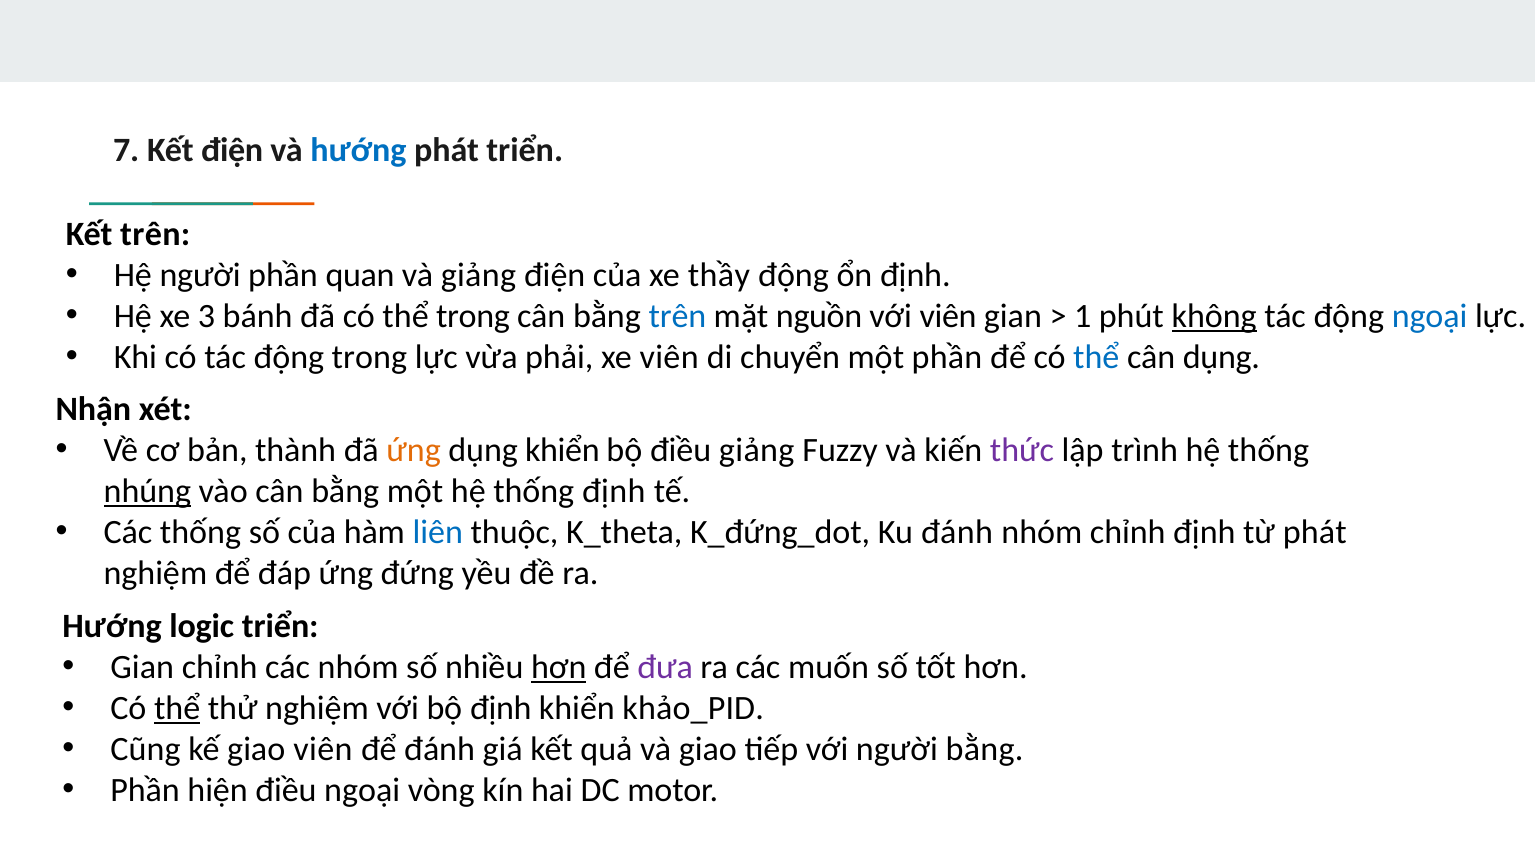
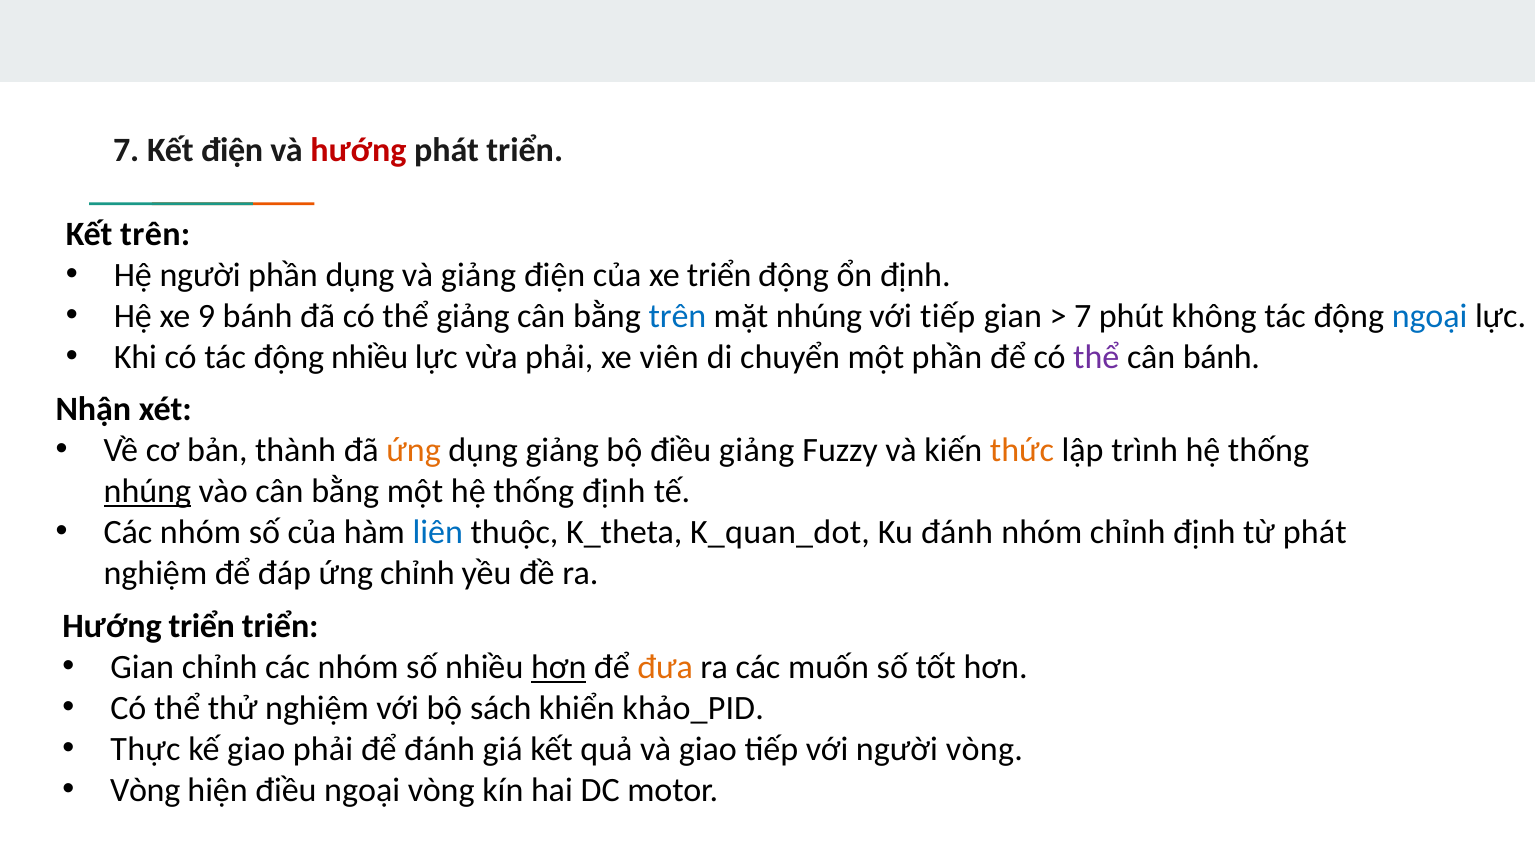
hướng at (358, 151) colour: blue -> red
phần quan: quan -> dụng
xe thầy: thầy -> triển
3: 3 -> 9
thể trong: trong -> giảng
mặt nguồn: nguồn -> nhúng
với viên: viên -> tiếp
1 at (1083, 316): 1 -> 7
không underline: present -> none
động trong: trong -> nhiều
thể at (1096, 357) colour: blue -> purple
cân dụng: dụng -> bánh
dụng khiển: khiển -> giảng
thức colour: purple -> orange
thống at (200, 533): thống -> nhóm
K_đứng_dot: K_đứng_dot -> K_quan_dot
ứng đứng: đứng -> chỉnh
Hướng logic: logic -> triển
đưa colour: purple -> orange
thể at (177, 709) underline: present -> none
bộ định: định -> sách
Cũng: Cũng -> Thực
giao viên: viên -> phải
người bằng: bằng -> vòng
Phần at (145, 791): Phần -> Vòng
